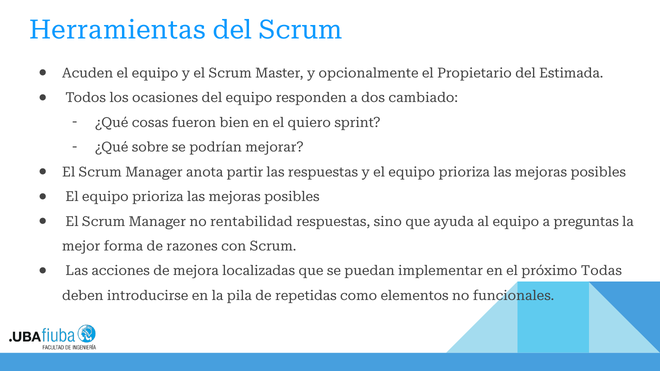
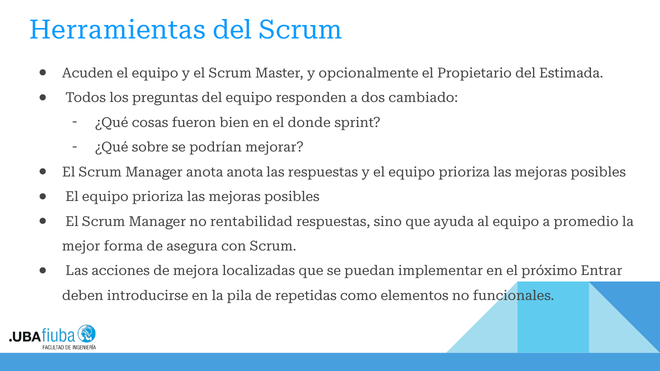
ocasiones: ocasiones -> preguntas
quiero: quiero -> donde
anota partir: partir -> anota
preguntas: preguntas -> promedio
razones: razones -> asegura
Todas: Todas -> Entrar
